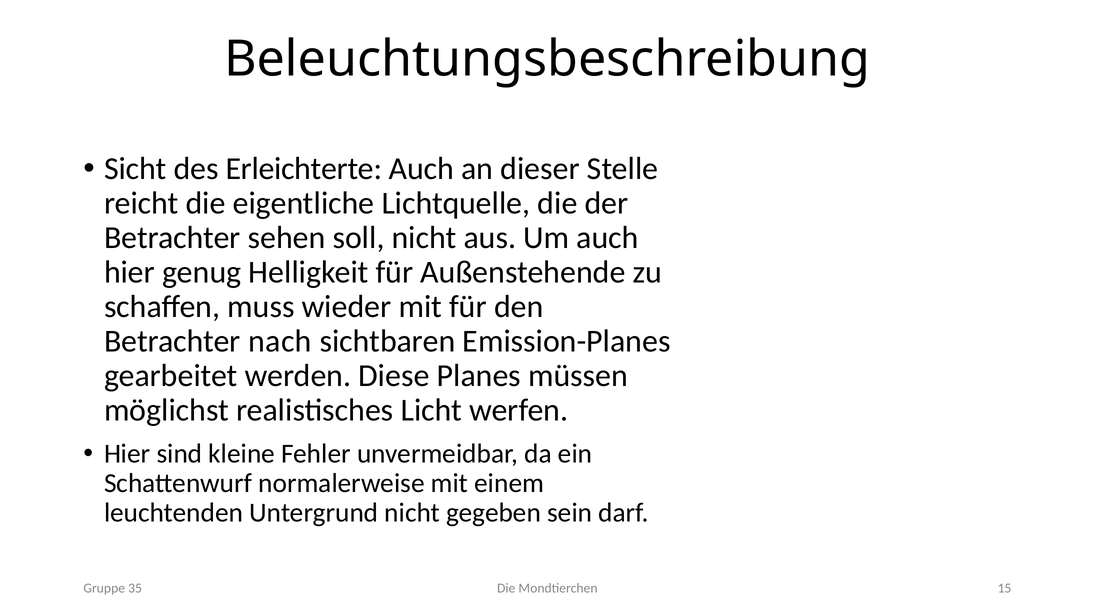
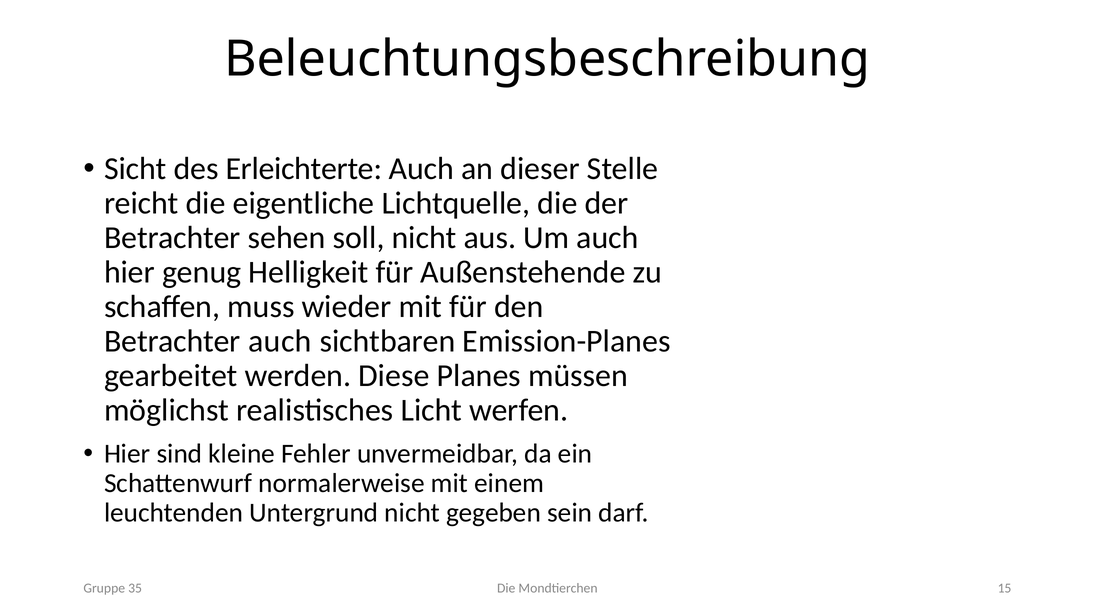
Betrachter nach: nach -> auch
